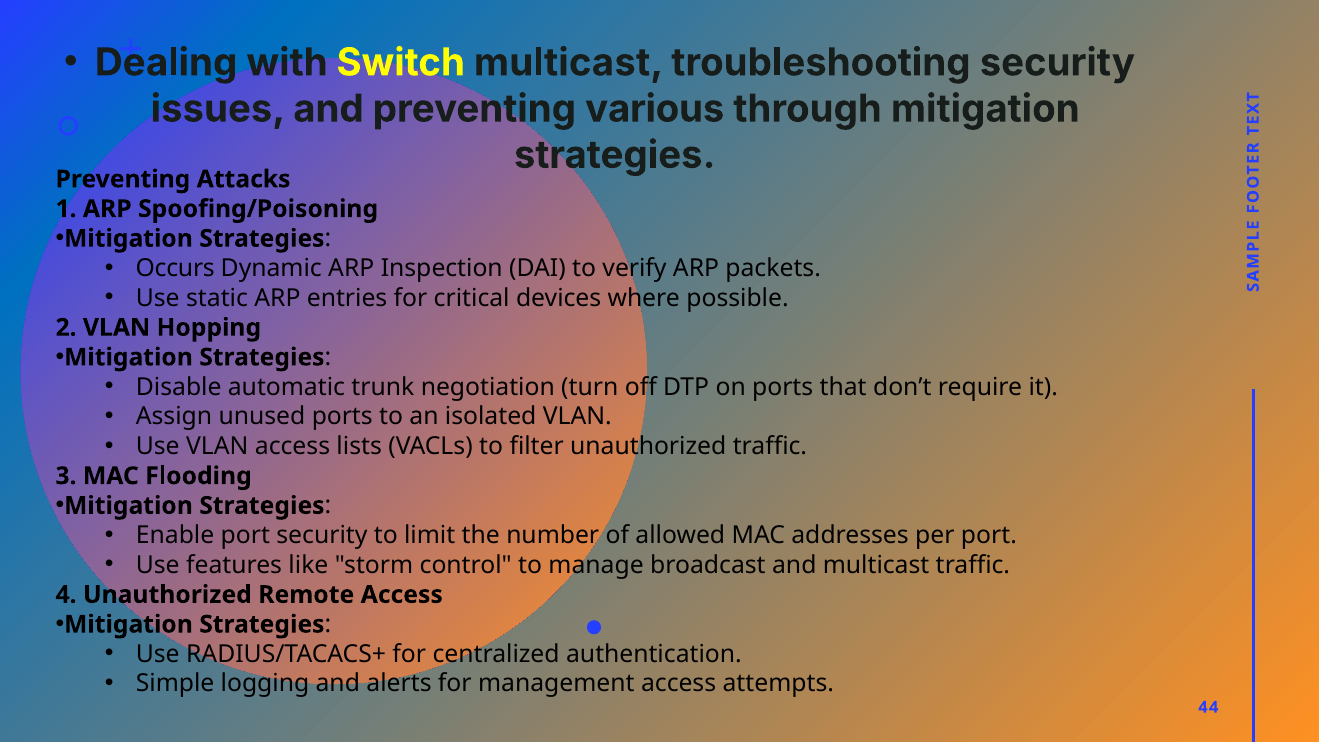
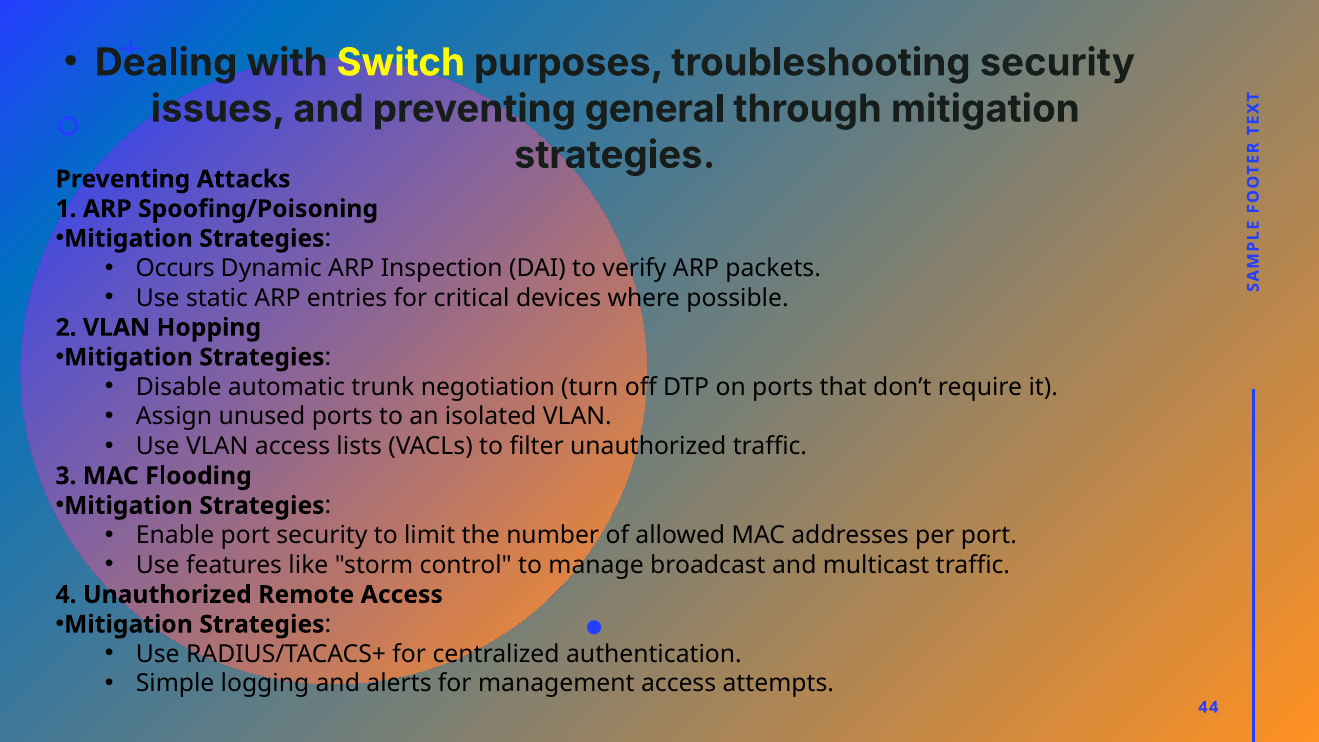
Switch multicast: multicast -> purposes
various: various -> general
